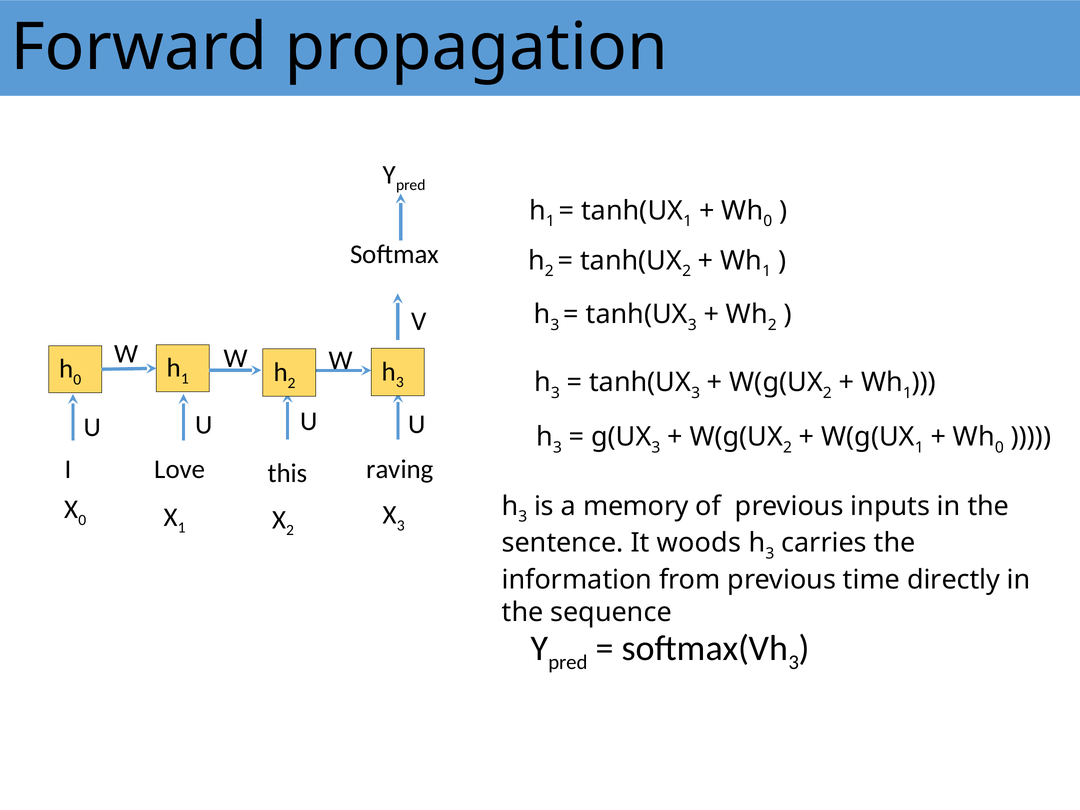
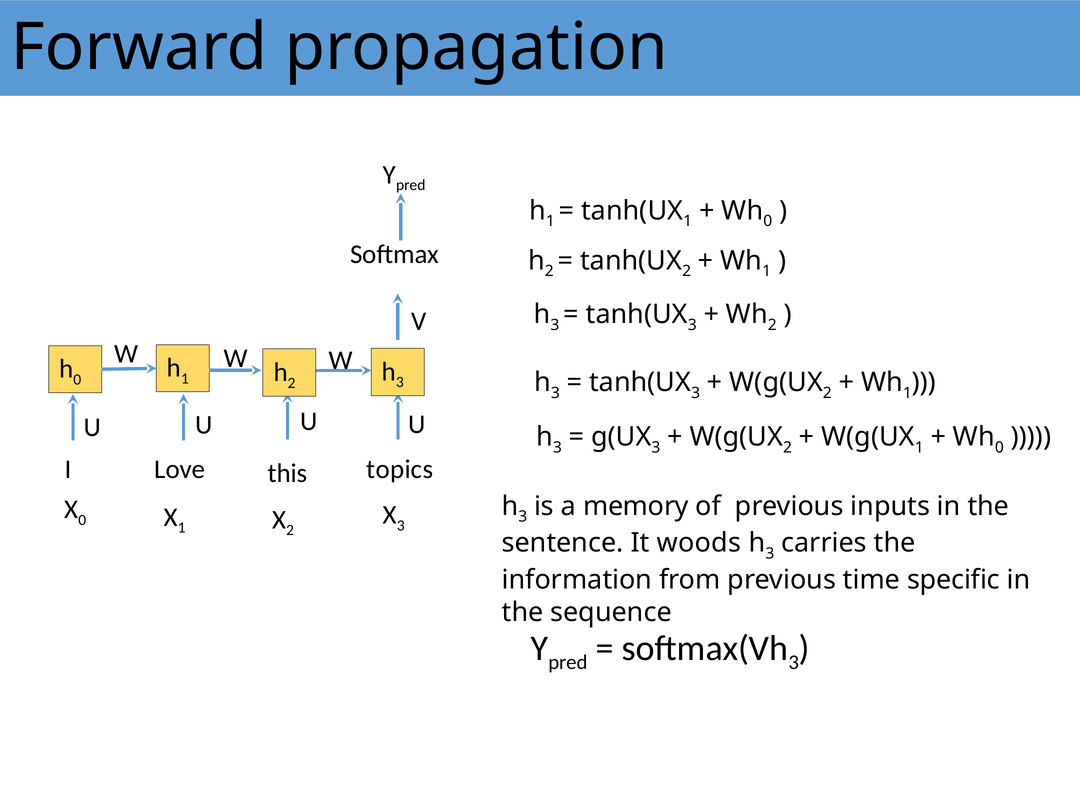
raving: raving -> topics
directly: directly -> specific
